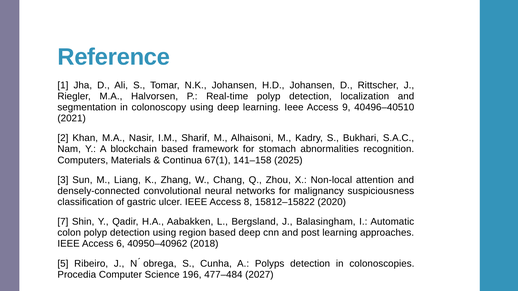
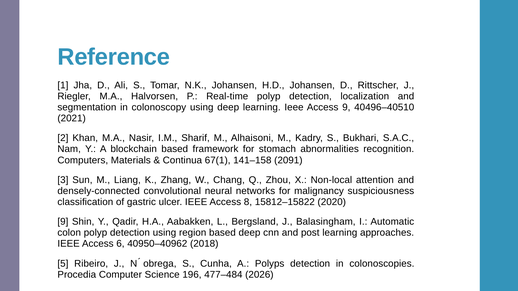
2025: 2025 -> 2091
7 at (63, 222): 7 -> 9
2027: 2027 -> 2026
